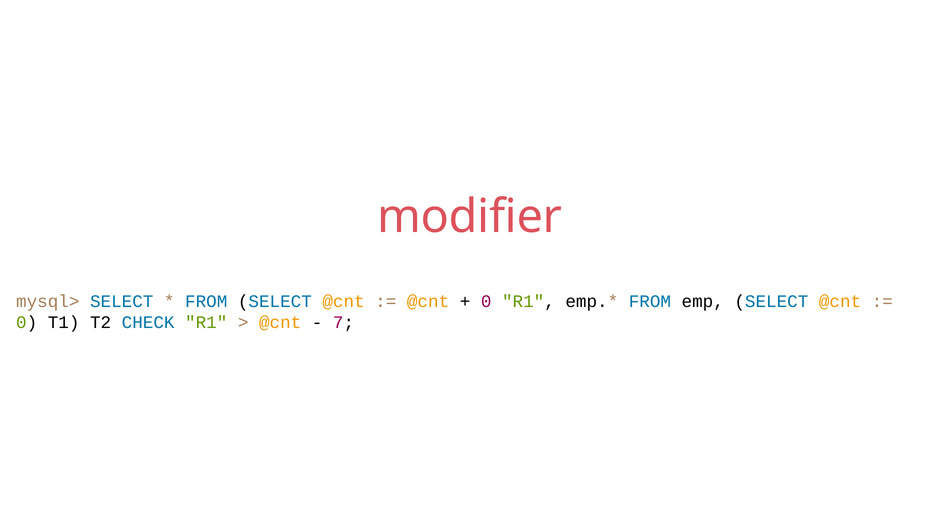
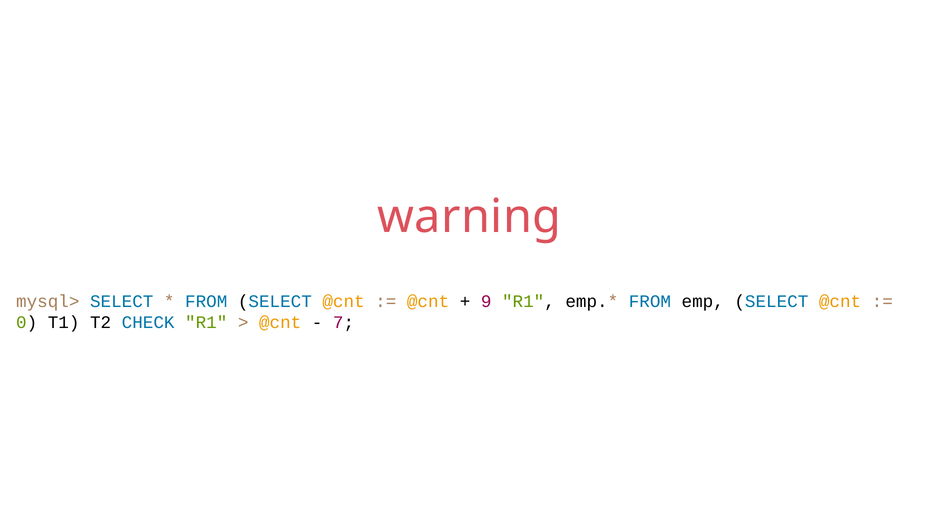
modifier: modifier -> warning
0 at (486, 302): 0 -> 9
